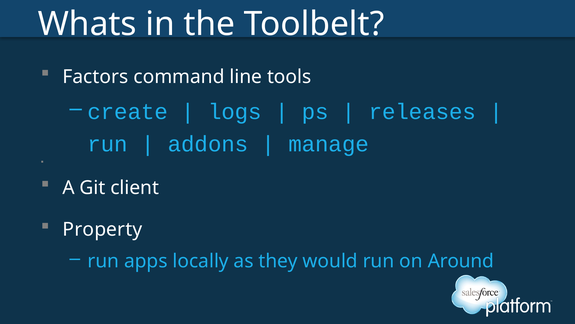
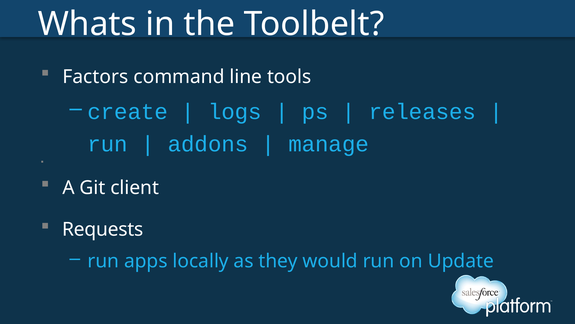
Property: Property -> Requests
Around: Around -> Update
